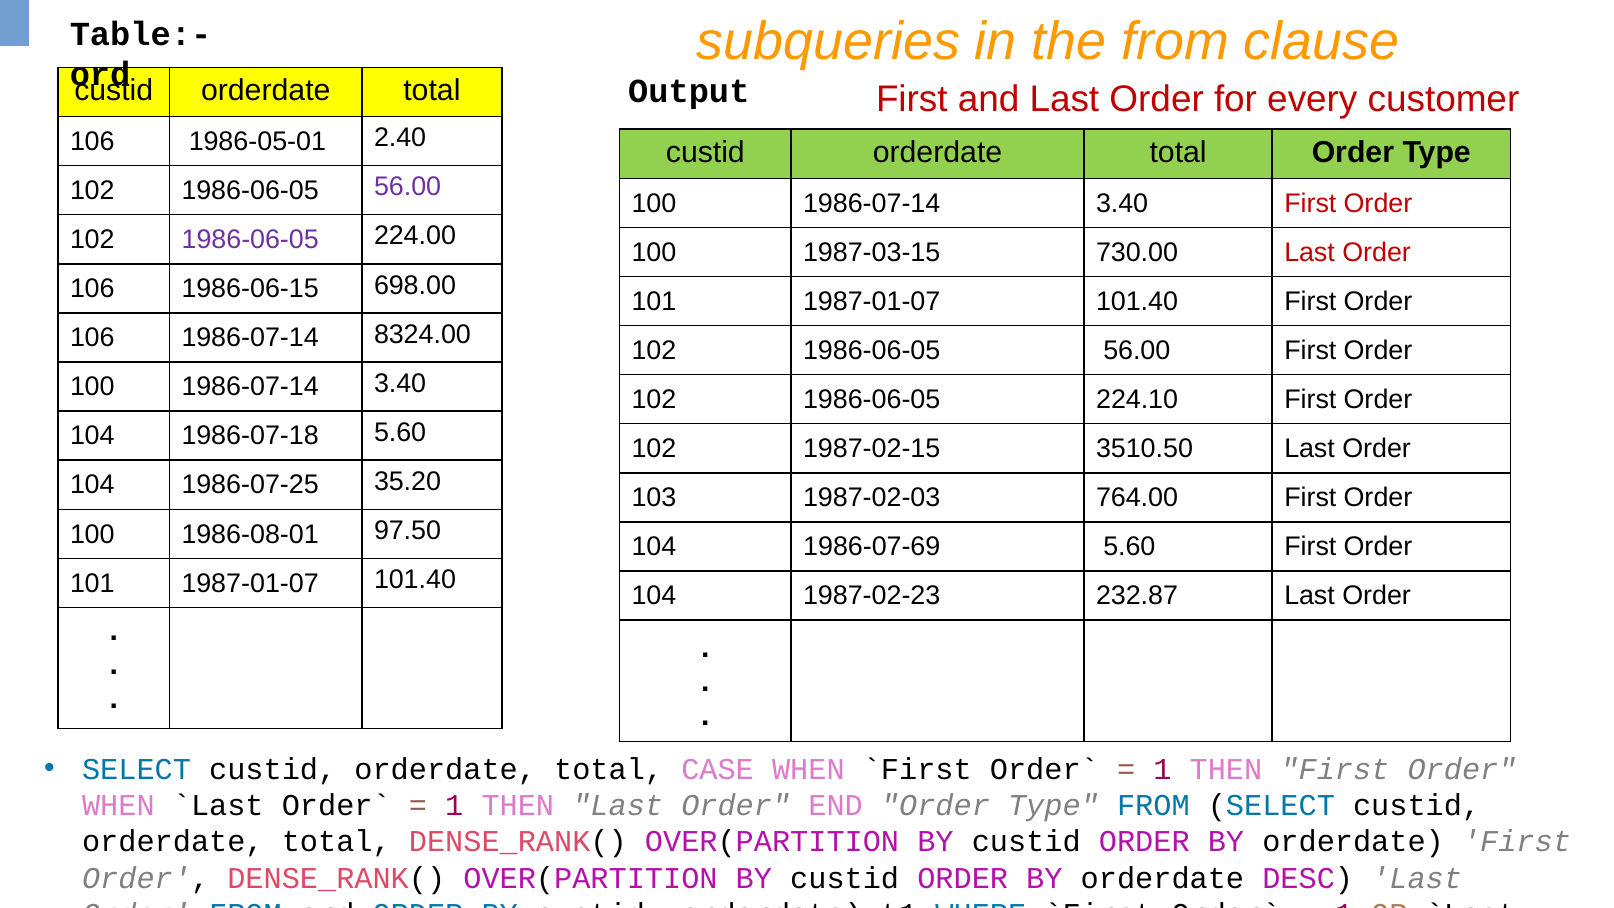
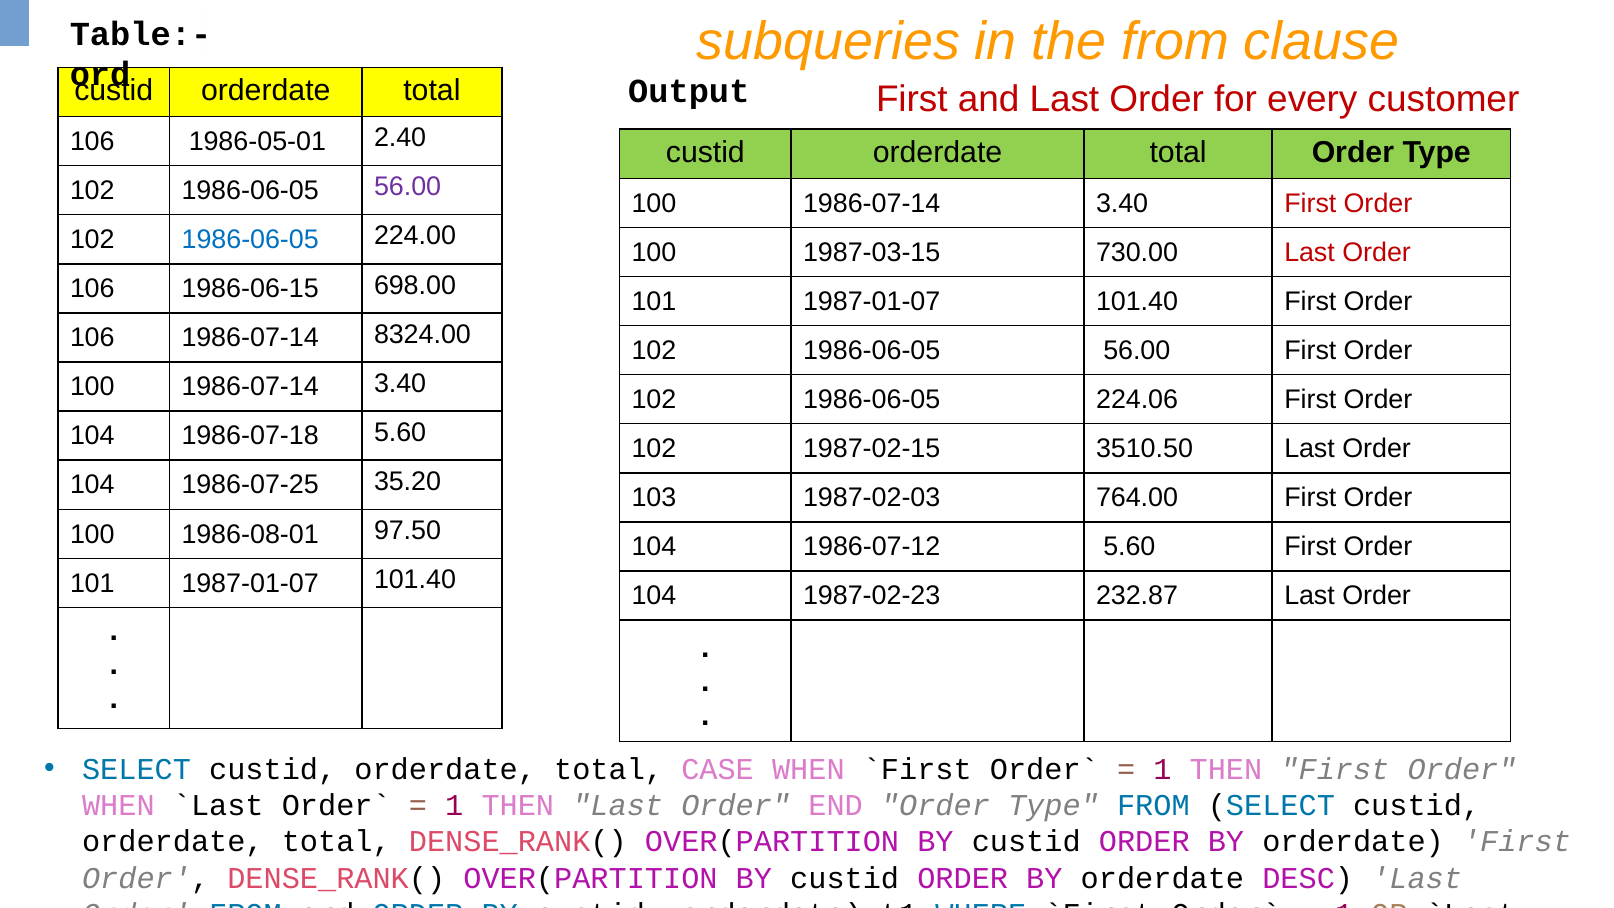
1986-06-05 at (250, 240) colour: purple -> blue
224.10: 224.10 -> 224.06
1986-07-69: 1986-07-69 -> 1986-07-12
